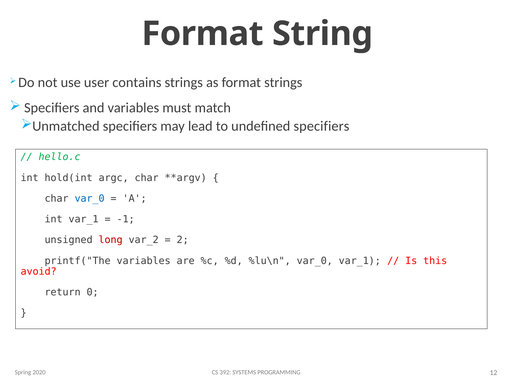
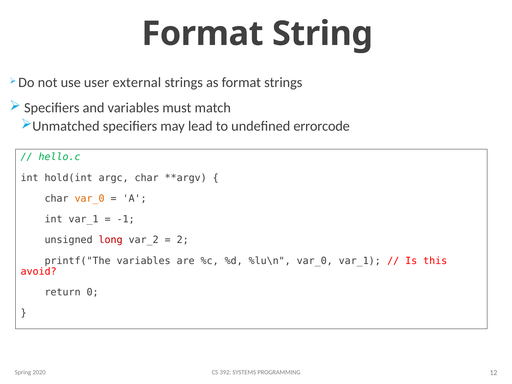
contains: contains -> external
undefined specifiers: specifiers -> errorcode
var_0 at (90, 198) colour: blue -> orange
